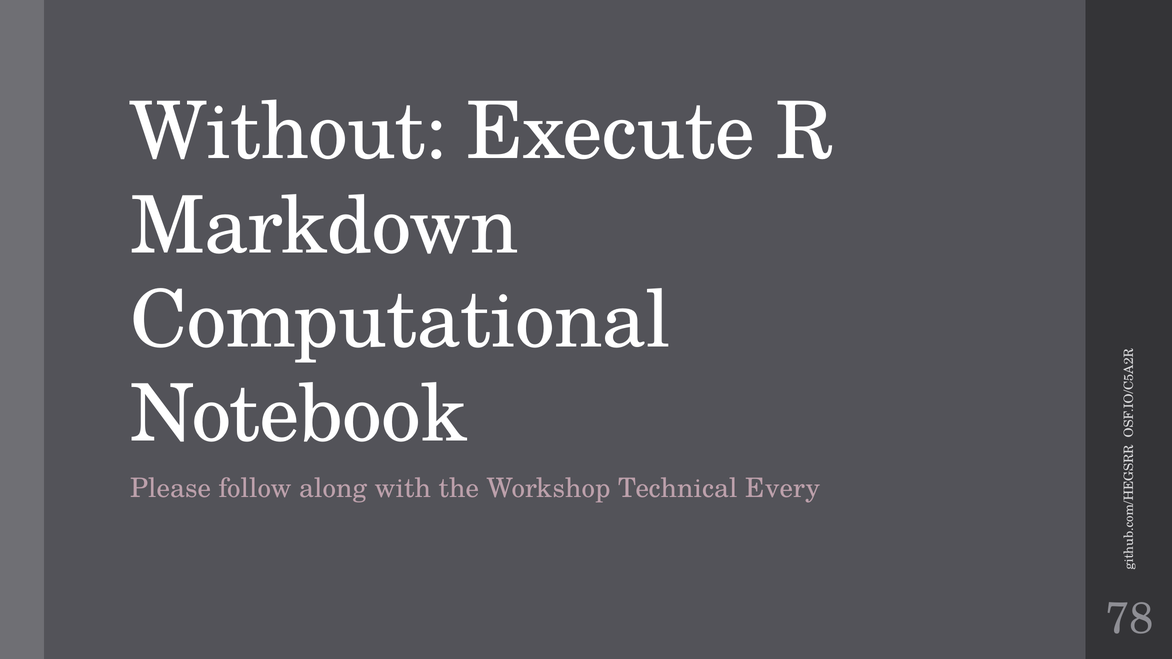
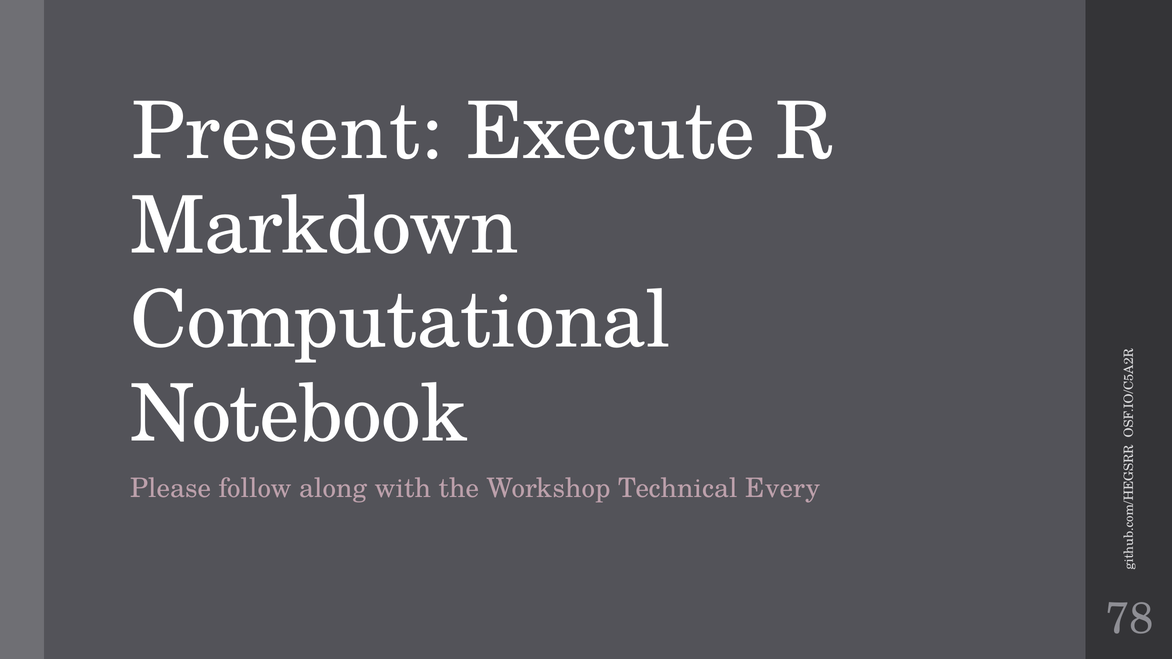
Without: Without -> Present
